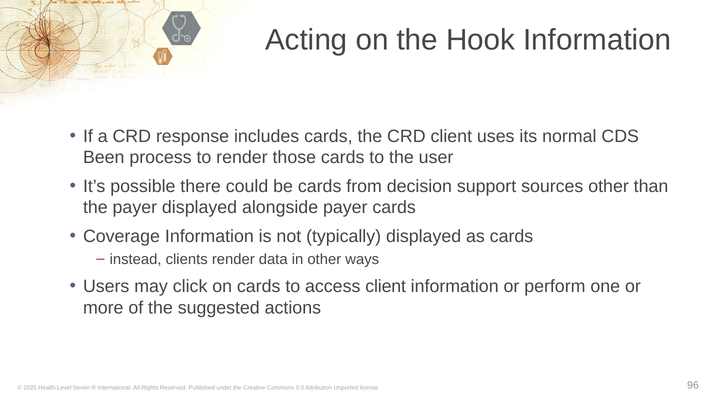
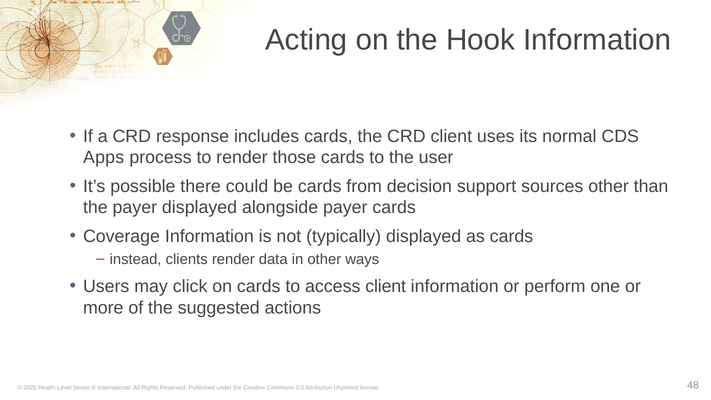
Been: Been -> Apps
96: 96 -> 48
